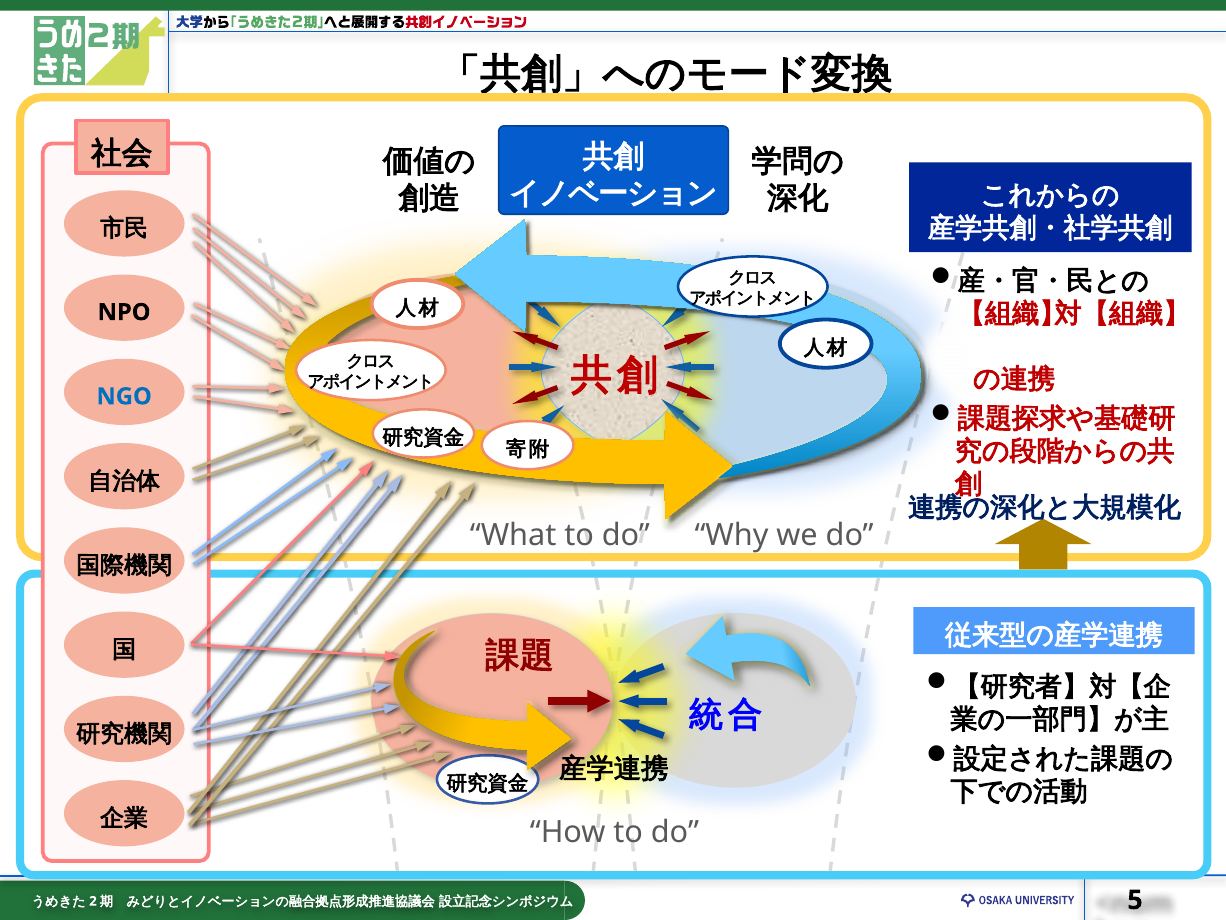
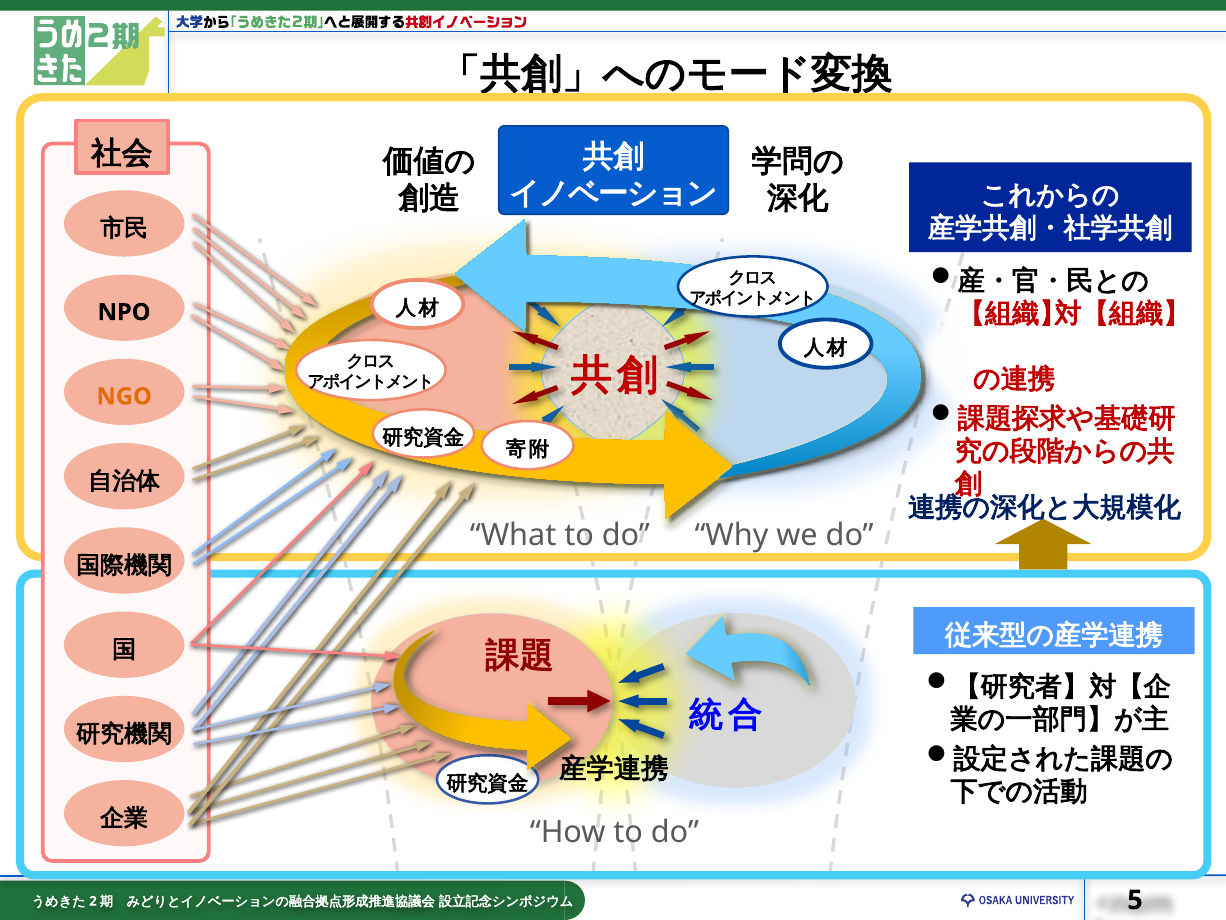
NGO colour: blue -> orange
